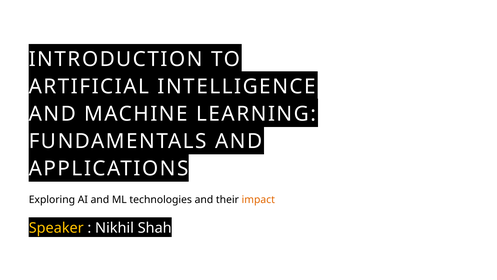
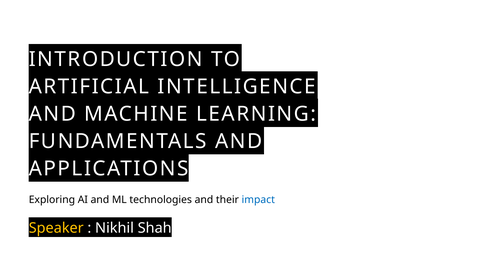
impact colour: orange -> blue
